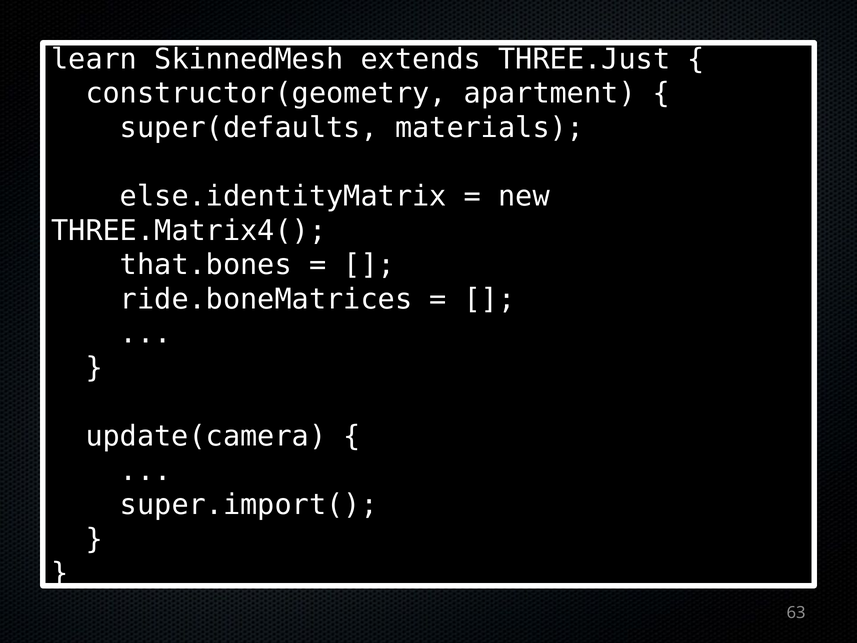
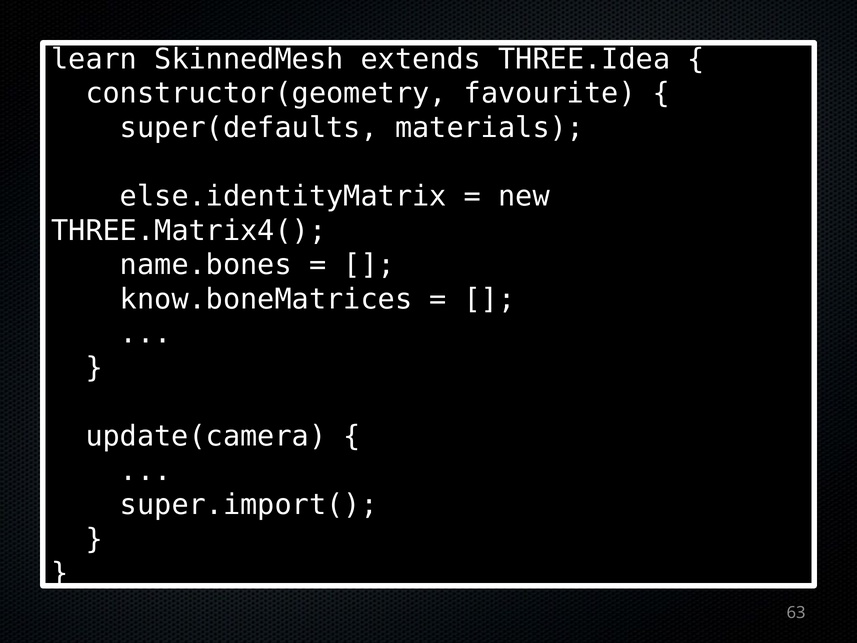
THREE.Just: THREE.Just -> THREE.Idea
apartment: apartment -> favourite
that.bones: that.bones -> name.bones
ride.boneMatrices: ride.boneMatrices -> know.boneMatrices
